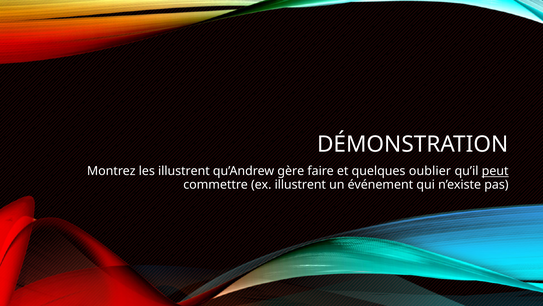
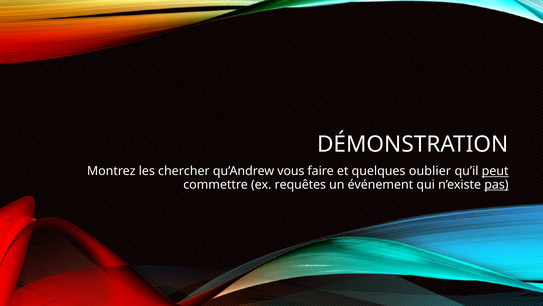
les illustrent: illustrent -> chercher
gère: gère -> vous
ex illustrent: illustrent -> requêtes
pas underline: none -> present
